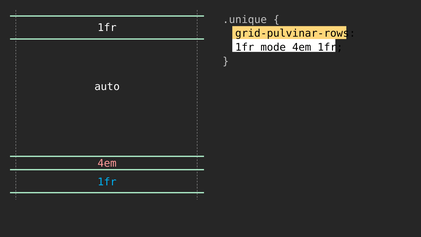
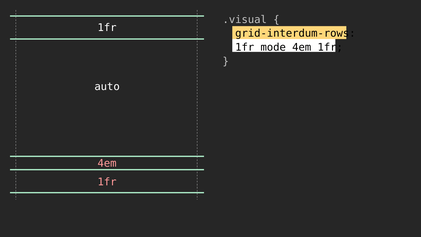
.unique: .unique -> .visual
grid-pulvinar-rows: grid-pulvinar-rows -> grid-interdum-rows
1fr at (107, 182) colour: light blue -> pink
